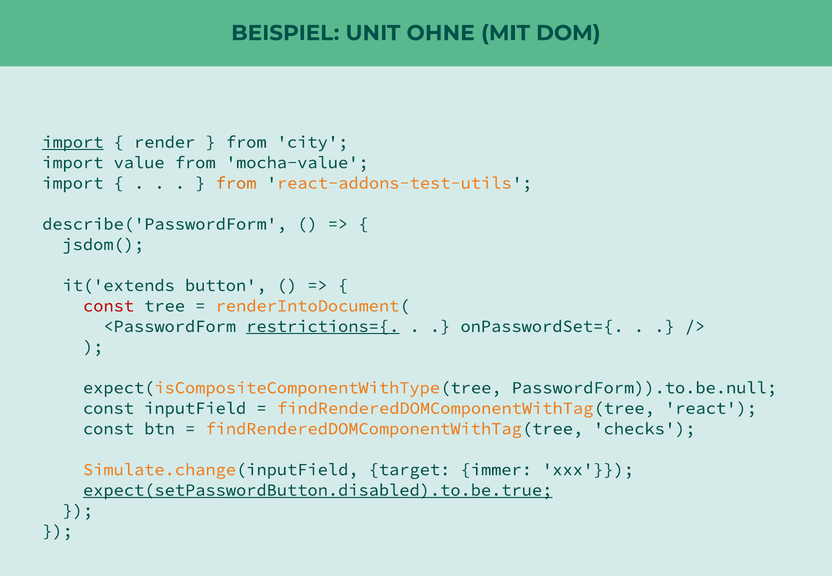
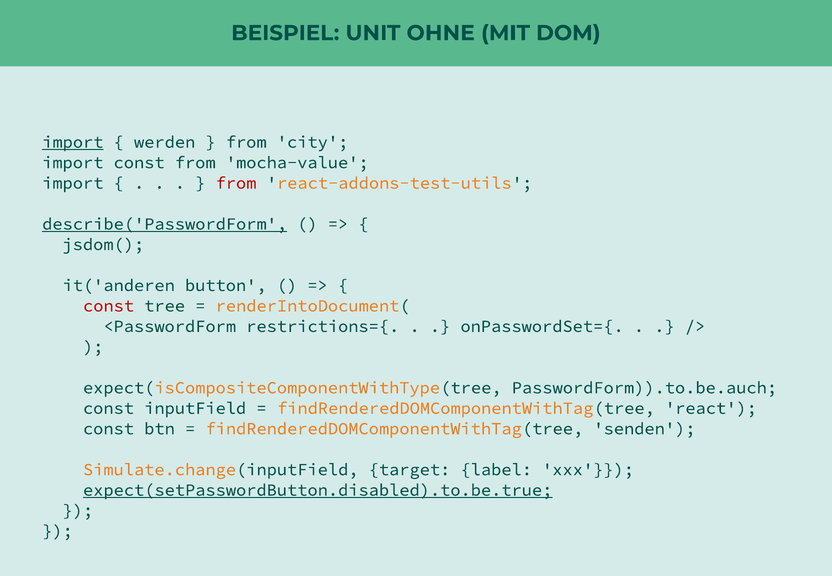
render: render -> werden
import value: value -> const
from at (236, 183) colour: orange -> red
describe('PasswordForm underline: none -> present
it('extends: it('extends -> it('anderen
restrictions={ underline: present -> none
PasswordForm)).to.be.null: PasswordForm)).to.be.null -> PasswordForm)).to.be.auch
checks: checks -> senden
immer: immer -> label
